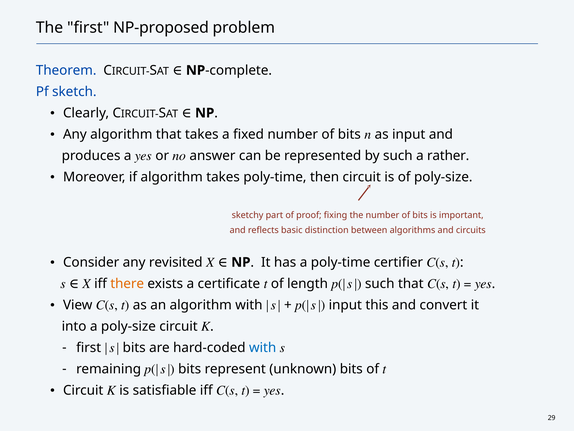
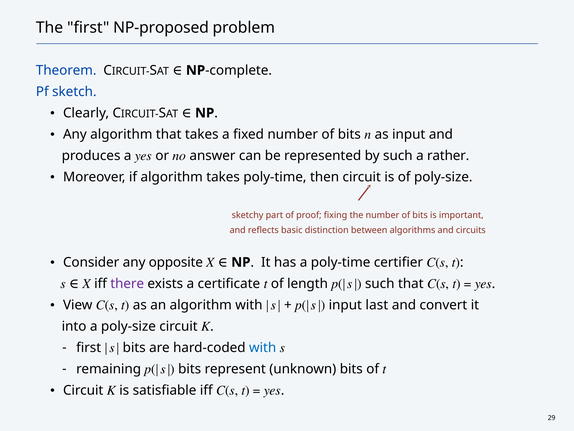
revisited: revisited -> opposite
there colour: orange -> purple
this: this -> last
